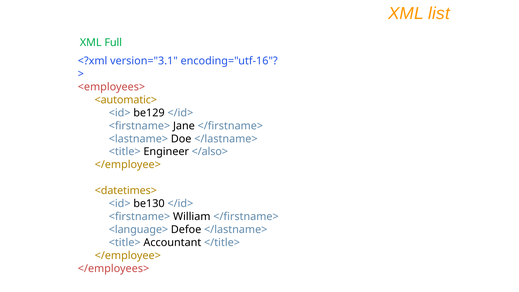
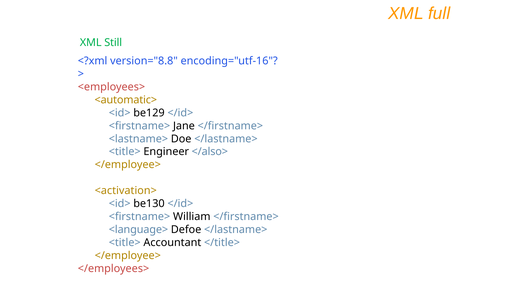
list: list -> full
Full: Full -> Still
version="3.1: version="3.1 -> version="8.8
<datetimes>: <datetimes> -> <activation>
